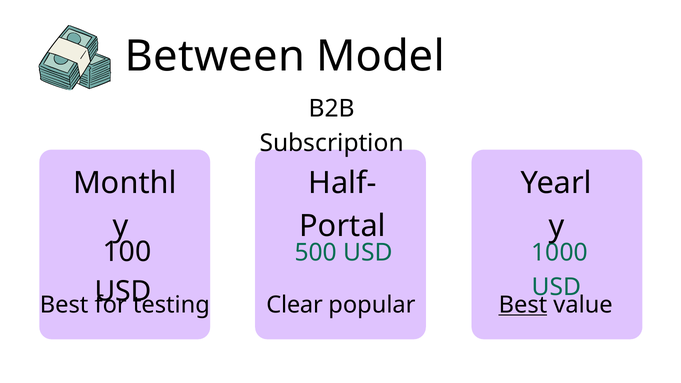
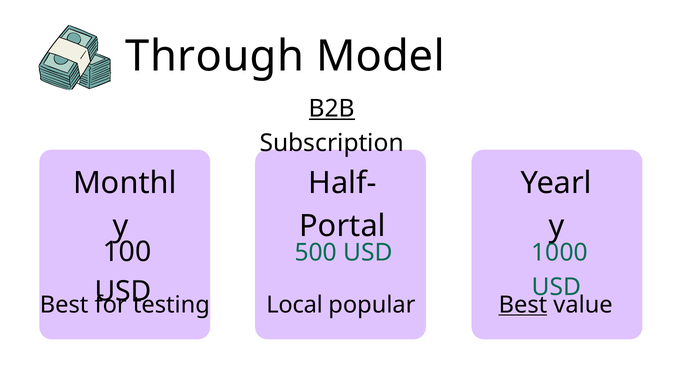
Between: Between -> Through
B2B underline: none -> present
Clear: Clear -> Local
